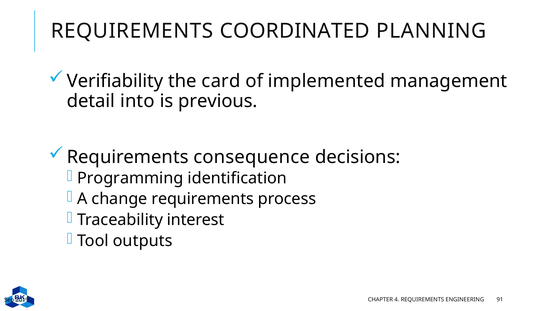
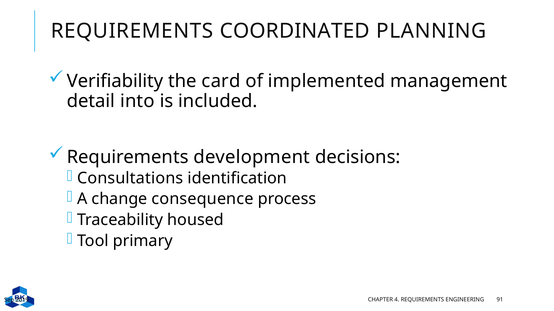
previous: previous -> included
consequence: consequence -> development
Programming: Programming -> Consultations
change requirements: requirements -> consequence
interest: interest -> housed
outputs: outputs -> primary
